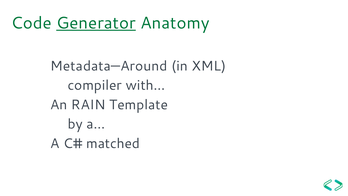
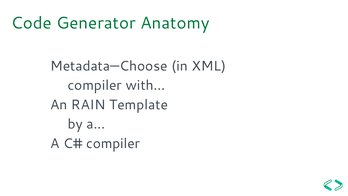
Generator underline: present -> none
Metadata—Around: Metadata—Around -> Metadata—Choose
matched at (113, 143): matched -> compiler
